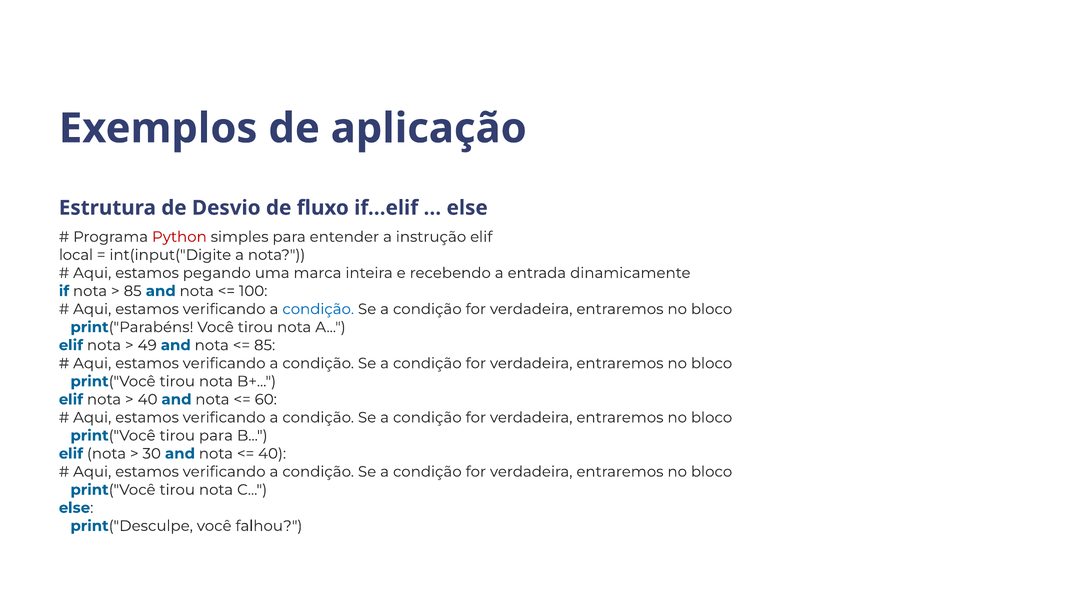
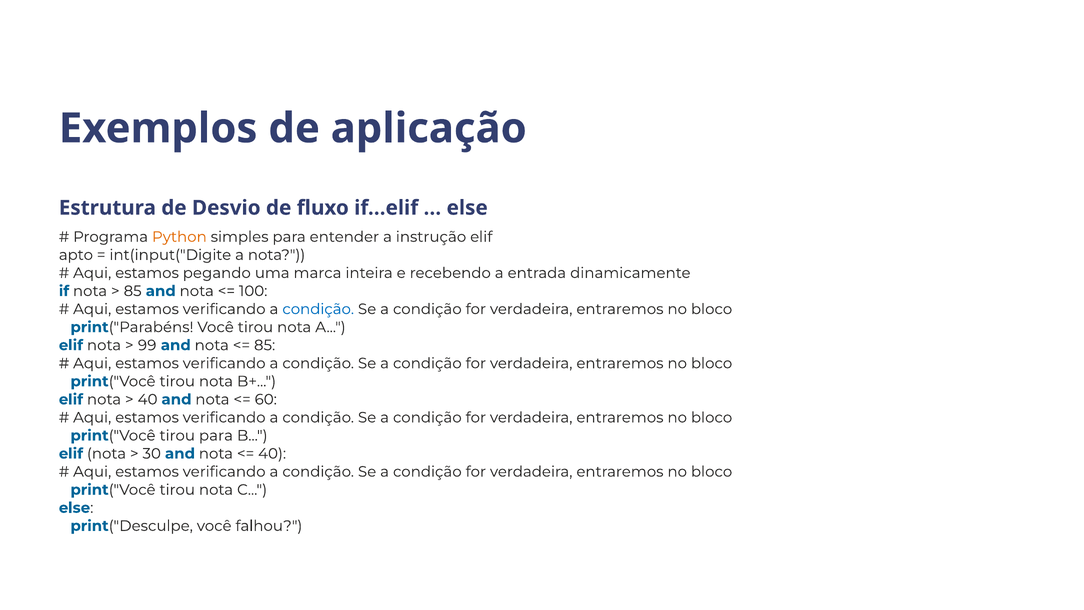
Python colour: red -> orange
local: local -> apto
49: 49 -> 99
